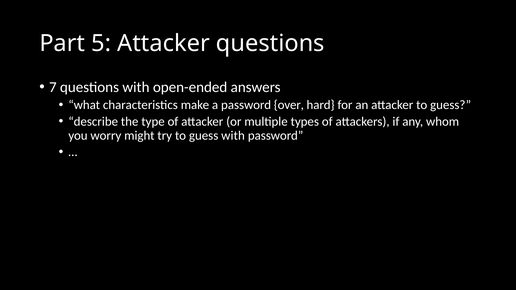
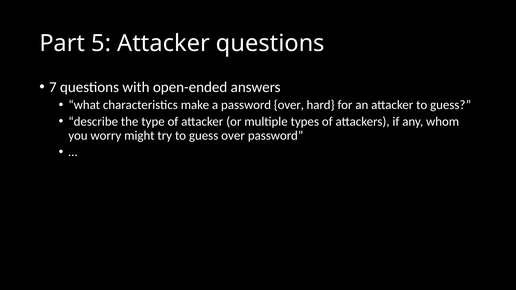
guess with: with -> over
